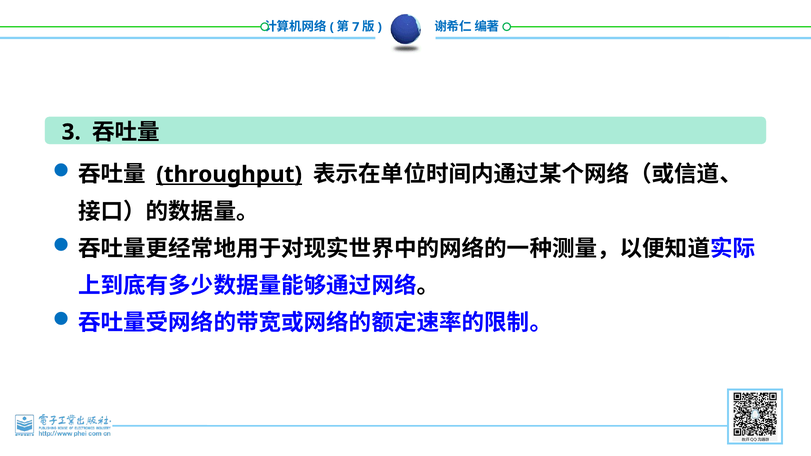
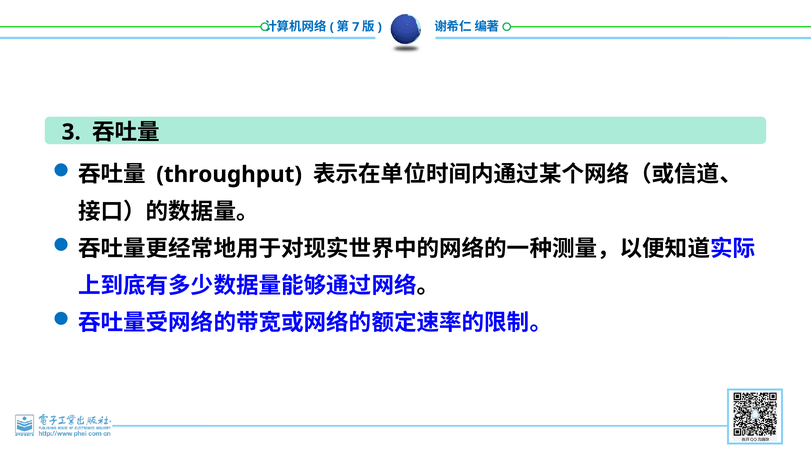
throughput underline: present -> none
